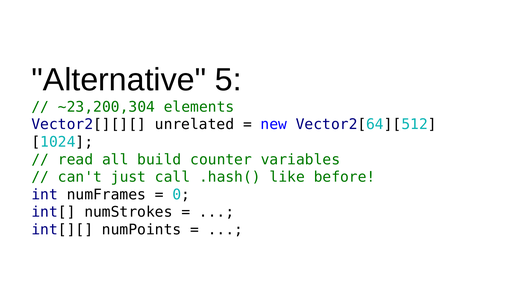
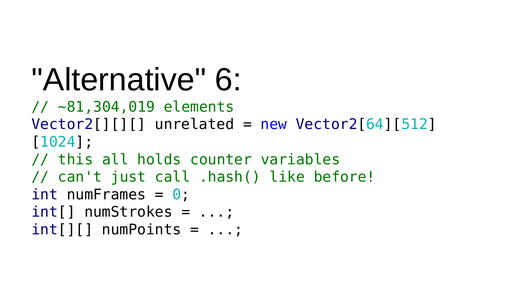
5: 5 -> 6
~23,200,304: ~23,200,304 -> ~81,304,019
read: read -> this
build: build -> holds
